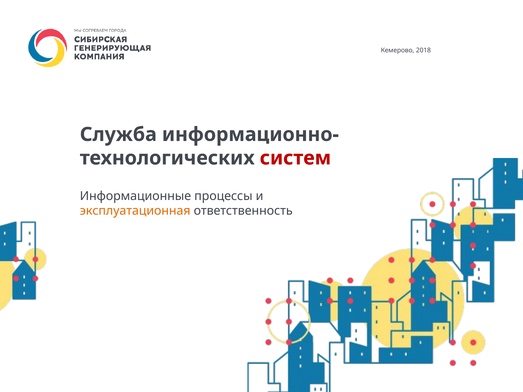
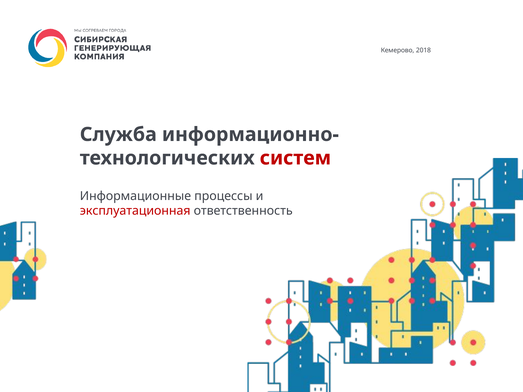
эксплуатационная colour: orange -> red
